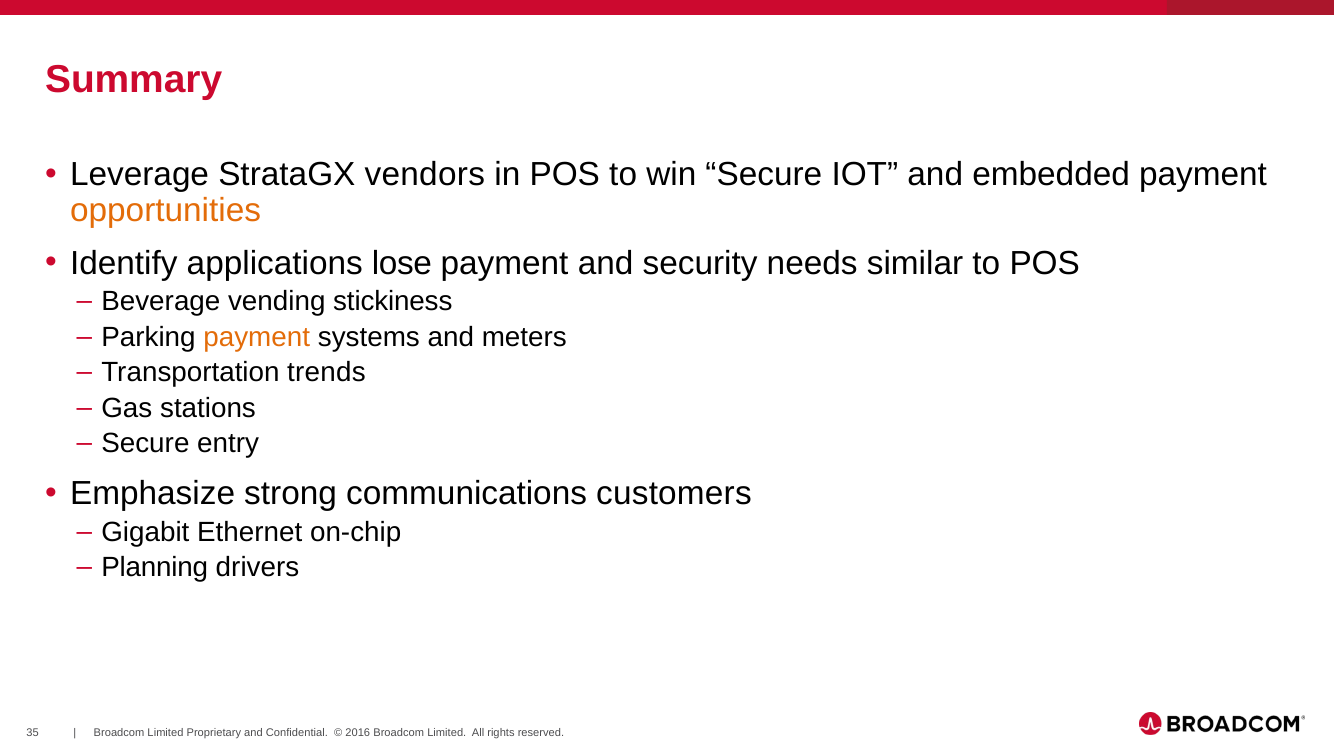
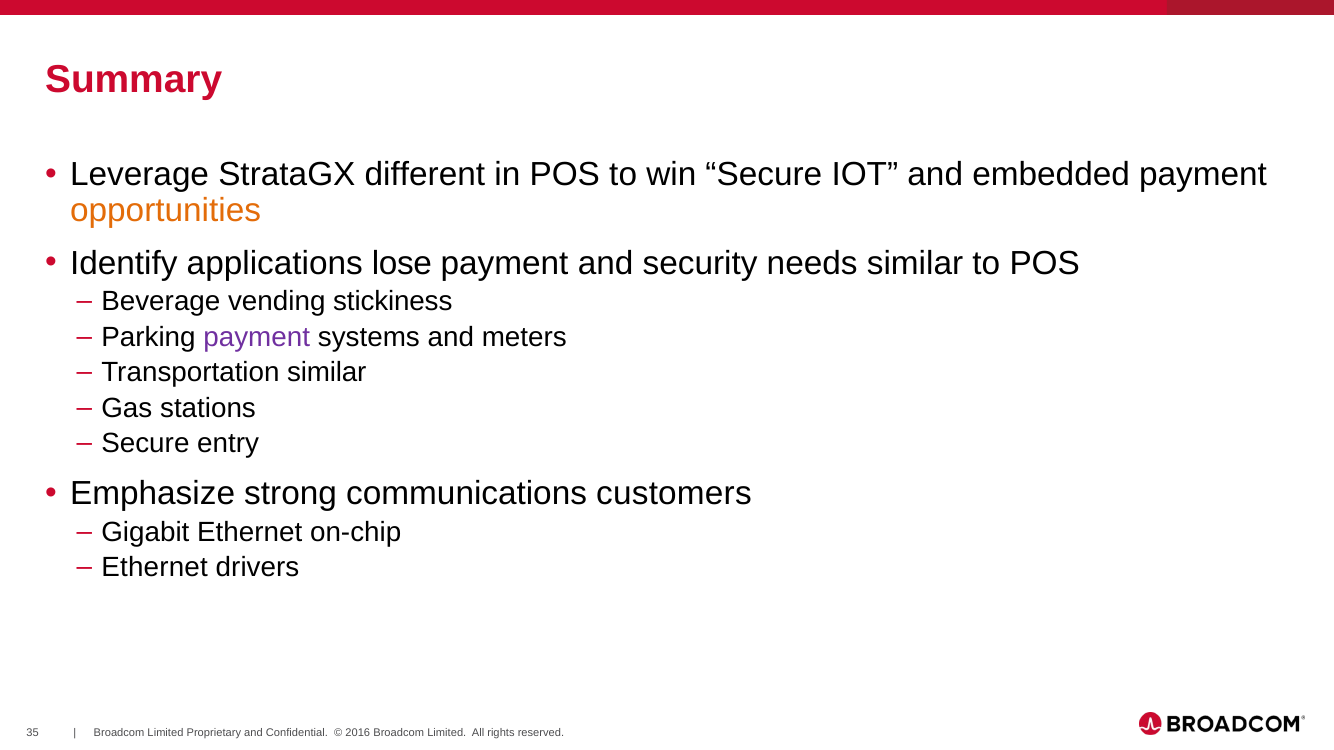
vendors: vendors -> different
payment at (257, 337) colour: orange -> purple
Transportation trends: trends -> similar
Planning at (155, 568): Planning -> Ethernet
